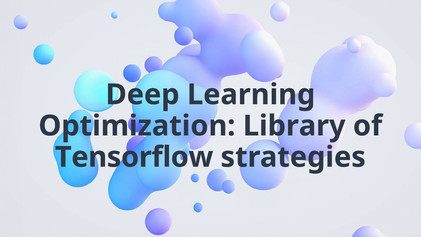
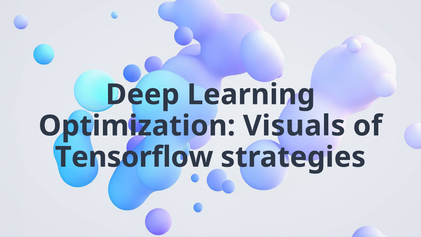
Library: Library -> Visuals
